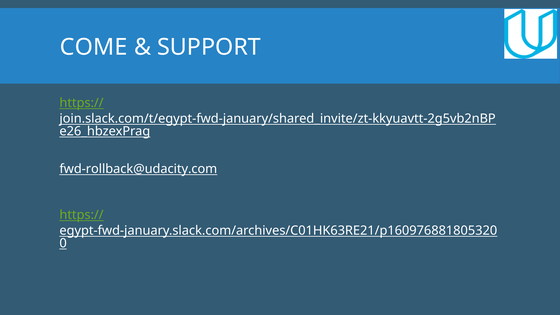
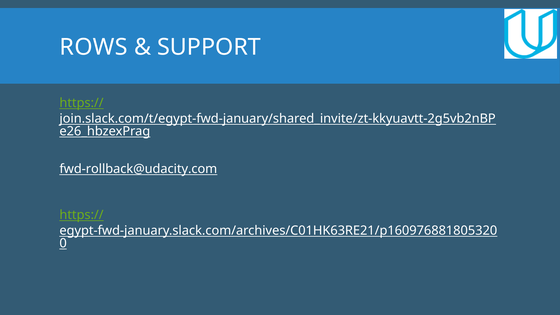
COME: COME -> ROWS
